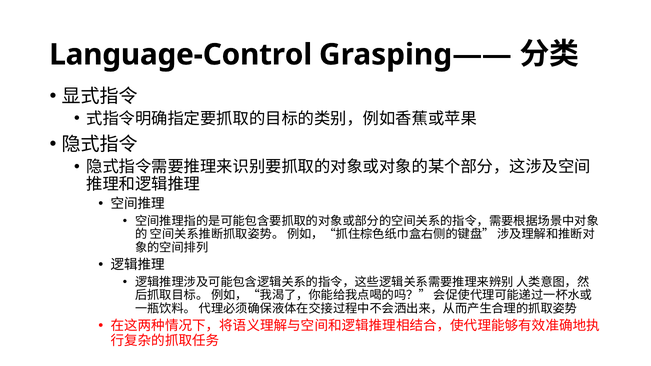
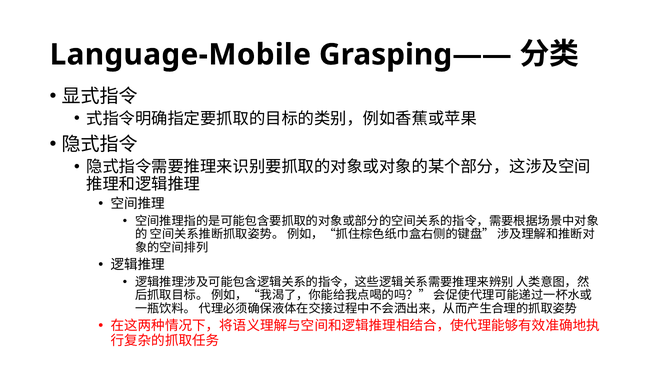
Language-Control: Language-Control -> Language-Mobile
